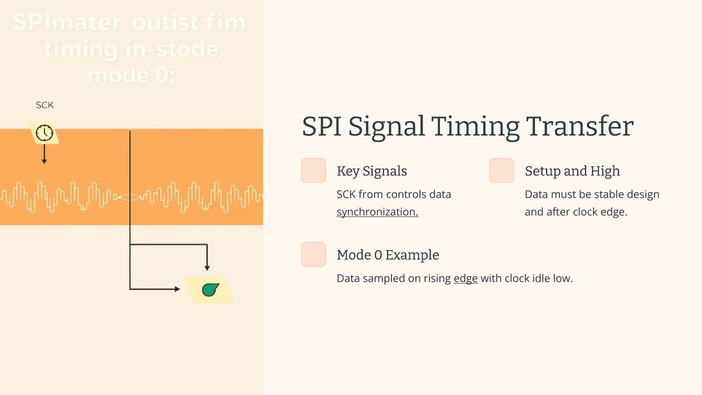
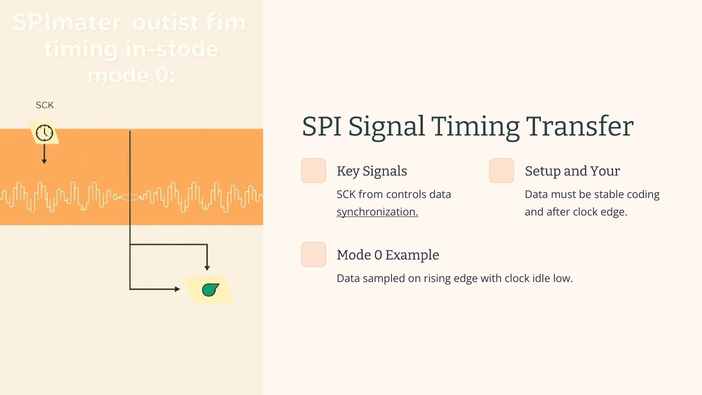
High: High -> Your
design: design -> coding
edge at (466, 279) underline: present -> none
